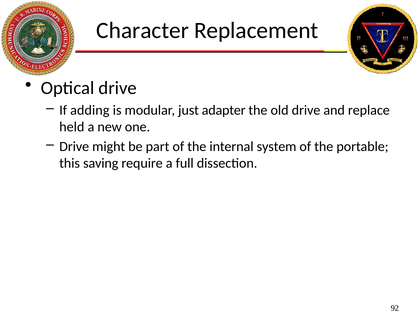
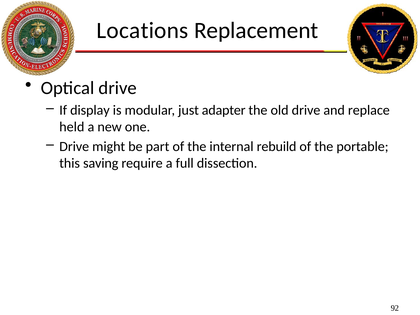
Character: Character -> Locations
adding: adding -> display
system: system -> rebuild
